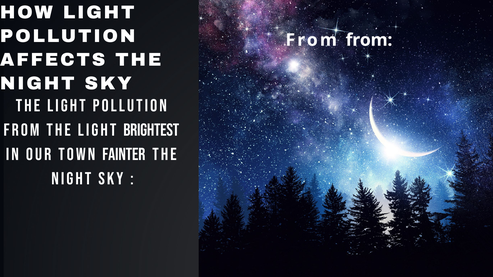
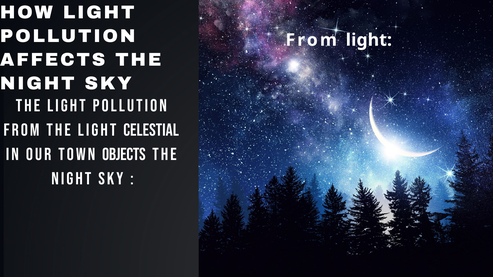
From from: from -> light
brightest: brightest -> celestial
fainter: fainter -> objects
